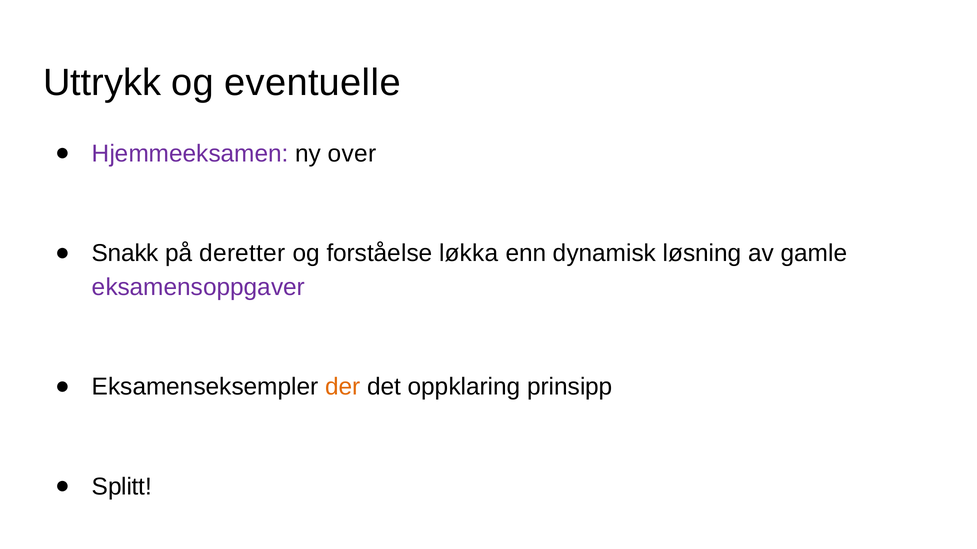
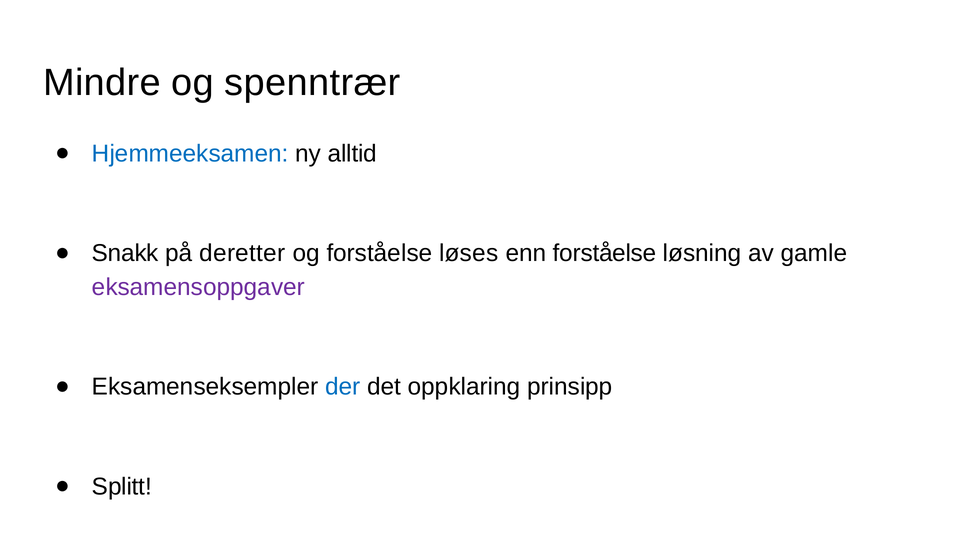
Uttrykk: Uttrykk -> Mindre
eventuelle: eventuelle -> spenntrær
Hjemmeeksamen colour: purple -> blue
over: over -> alltid
løkka: løkka -> løses
enn dynamisk: dynamisk -> forståelse
der colour: orange -> blue
